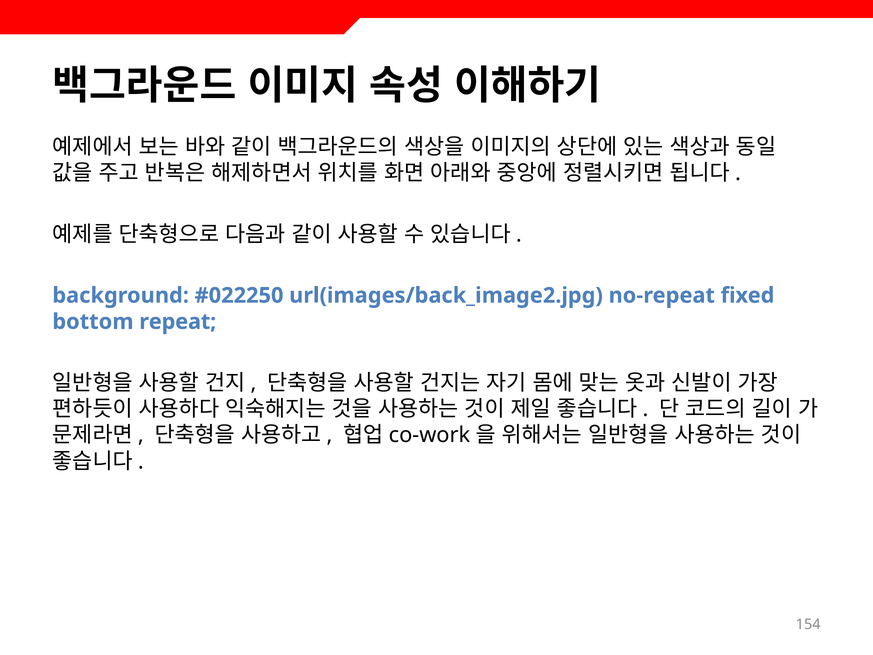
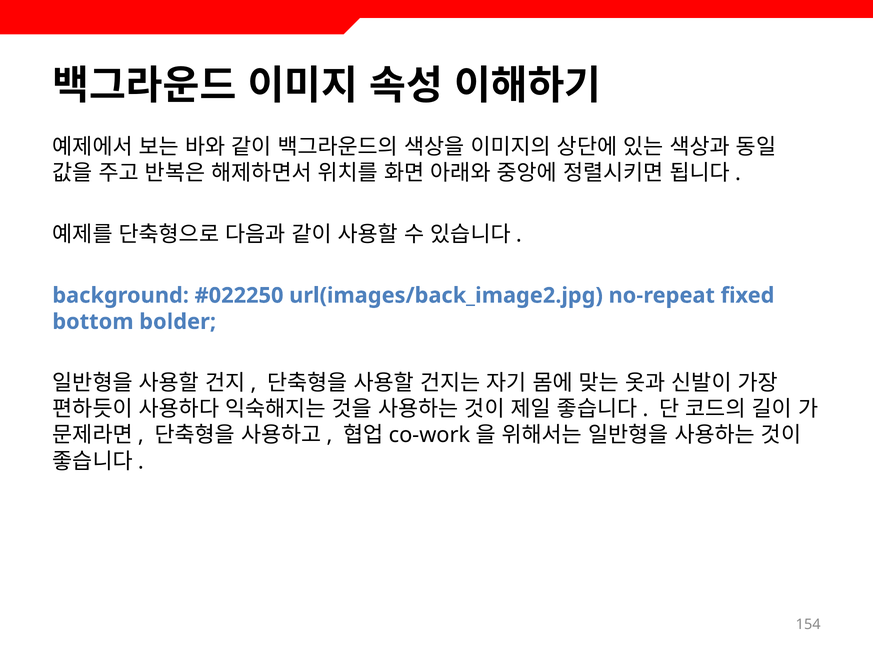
repeat: repeat -> bolder
